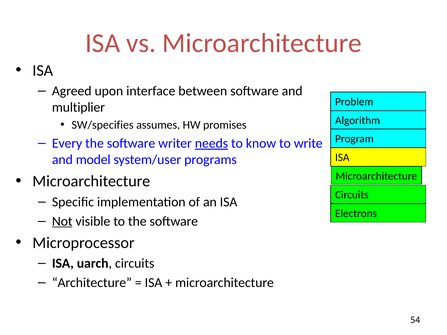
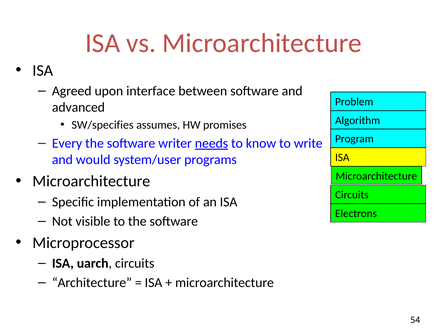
multiplier: multiplier -> advanced
model: model -> would
Not underline: present -> none
